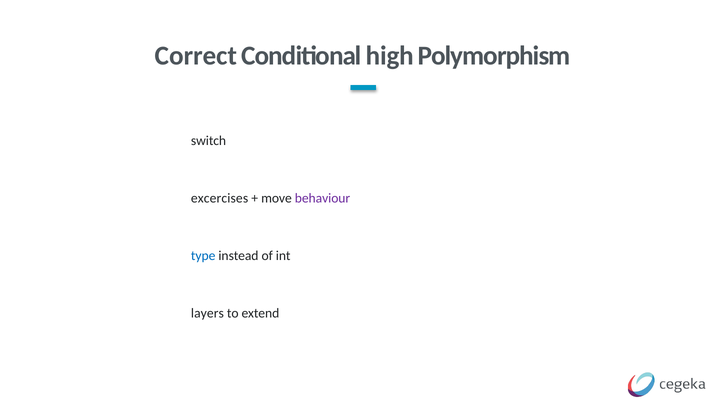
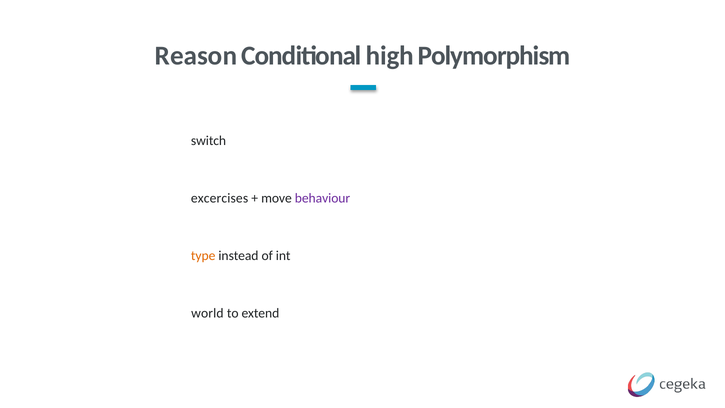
Correct: Correct -> Reason
type colour: blue -> orange
layers: layers -> world
